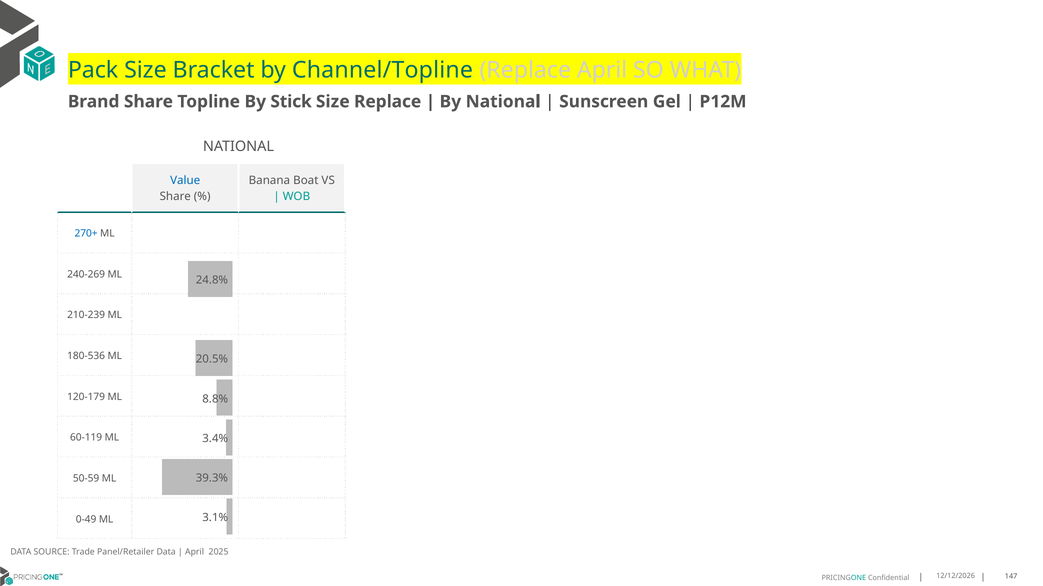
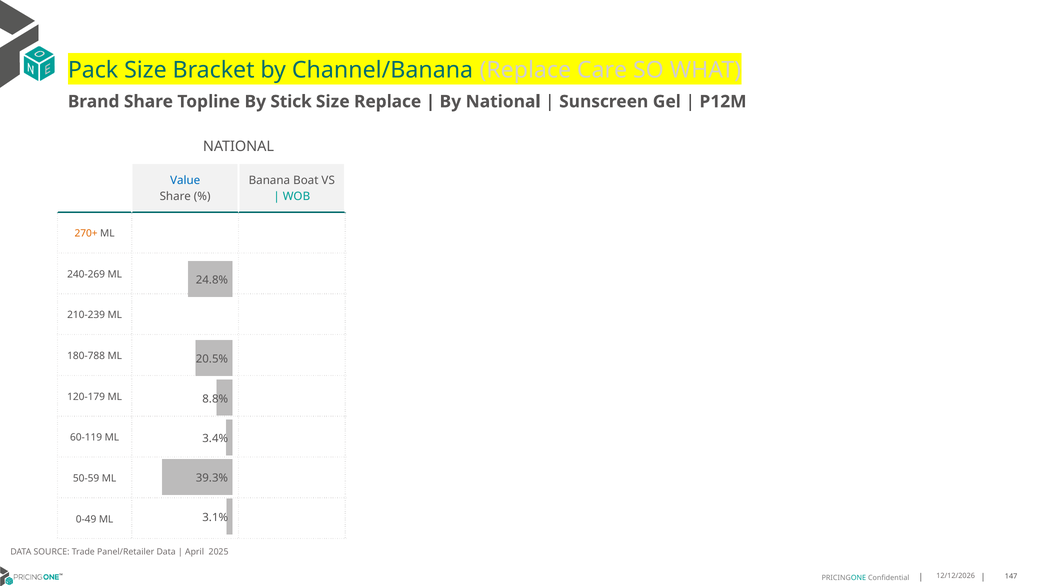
Channel/Topline: Channel/Topline -> Channel/Banana
Replace April: April -> Care
270+ colour: blue -> orange
180-536: 180-536 -> 180-788
